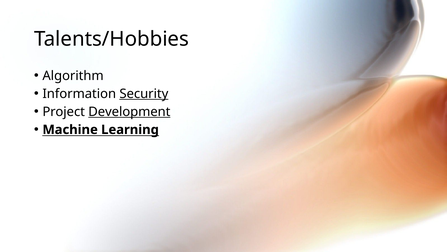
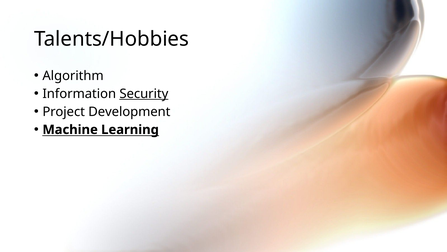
Development underline: present -> none
